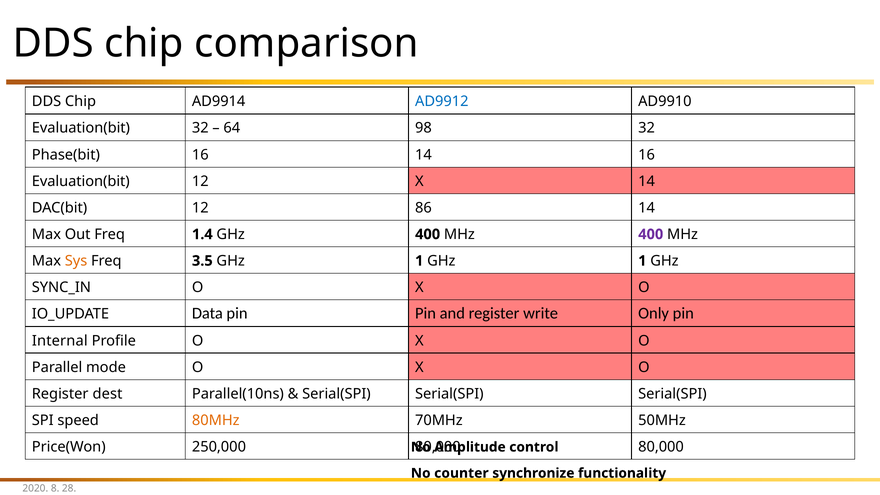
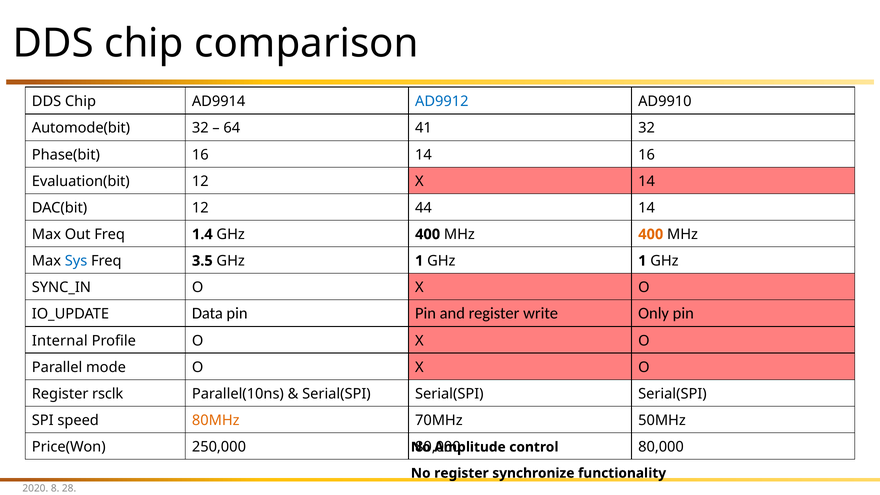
Evaluation(bit at (81, 128): Evaluation(bit -> Automode(bit
98: 98 -> 41
86: 86 -> 44
400 at (651, 234) colour: purple -> orange
Sys colour: orange -> blue
dest: dest -> rsclk
No counter: counter -> register
